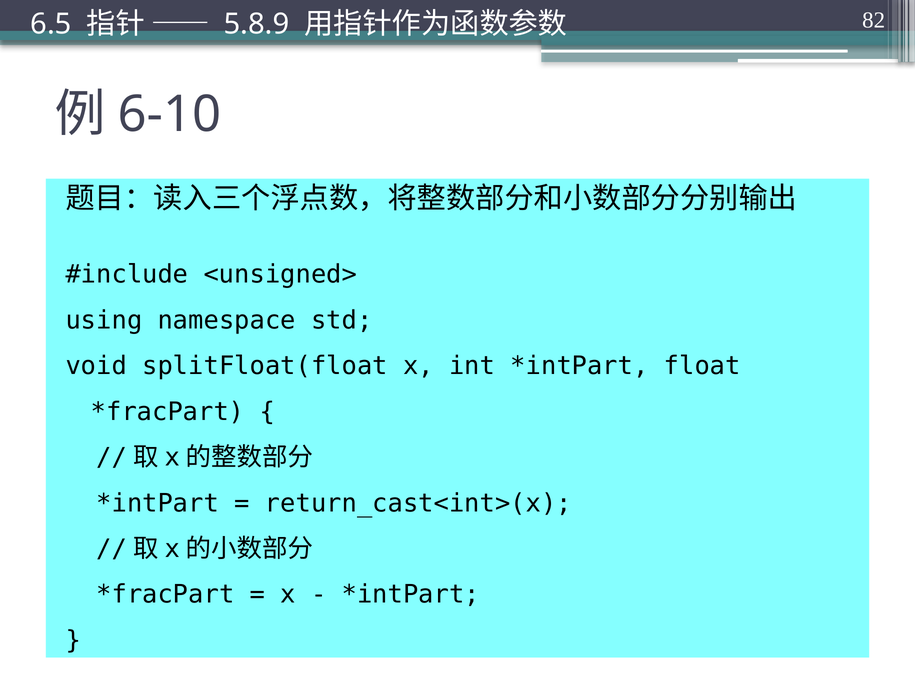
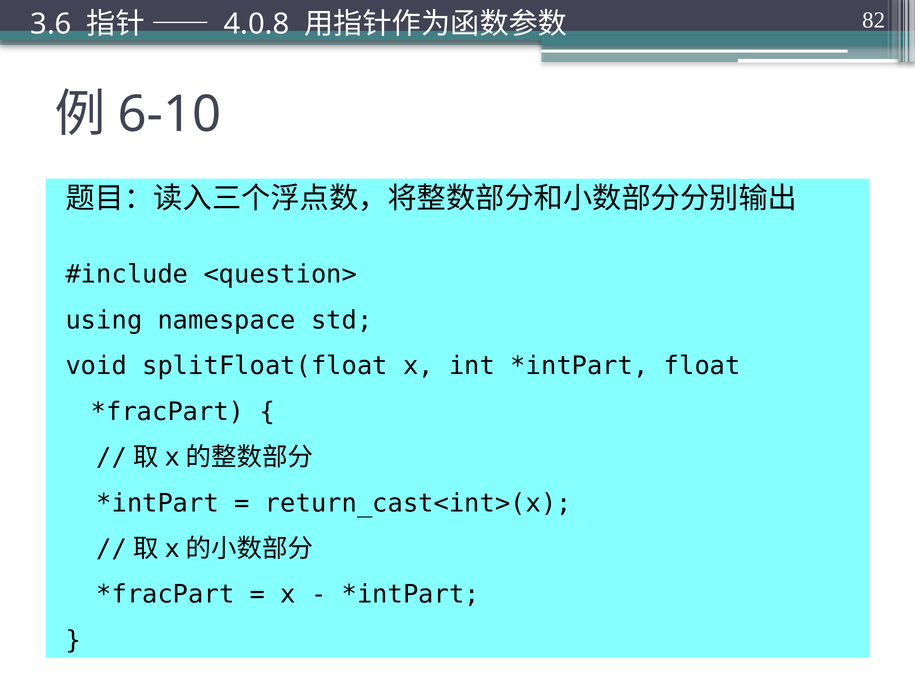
6.5: 6.5 -> 3.6
5.8.9: 5.8.9 -> 4.0.8
<unsigned>: <unsigned> -> <question>
